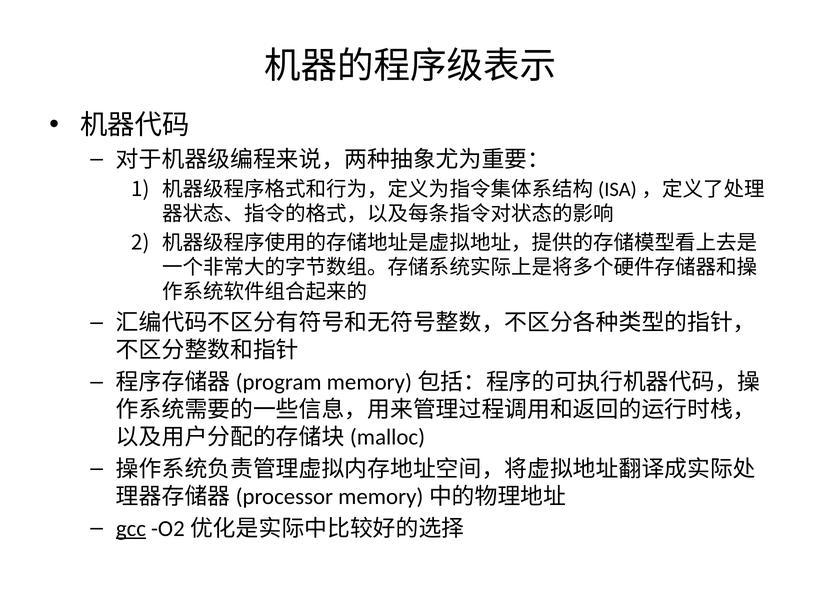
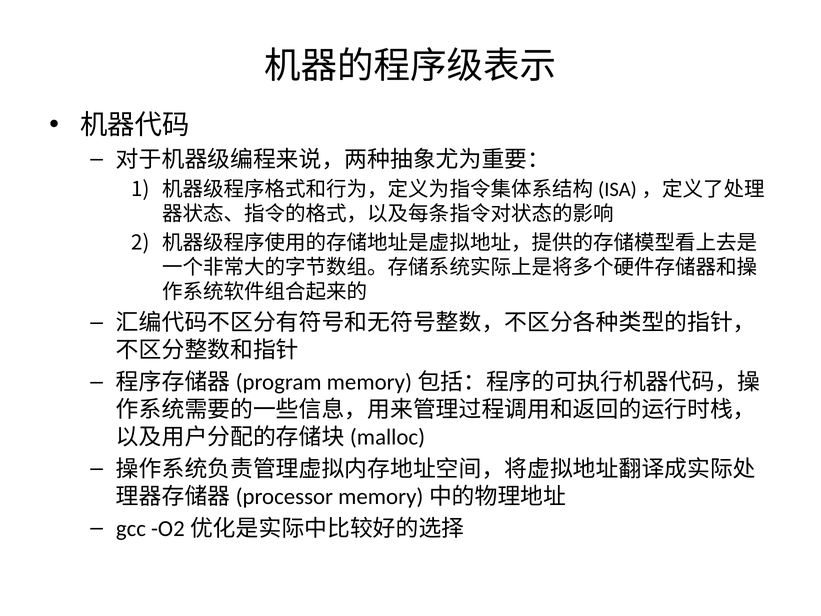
gcc underline: present -> none
